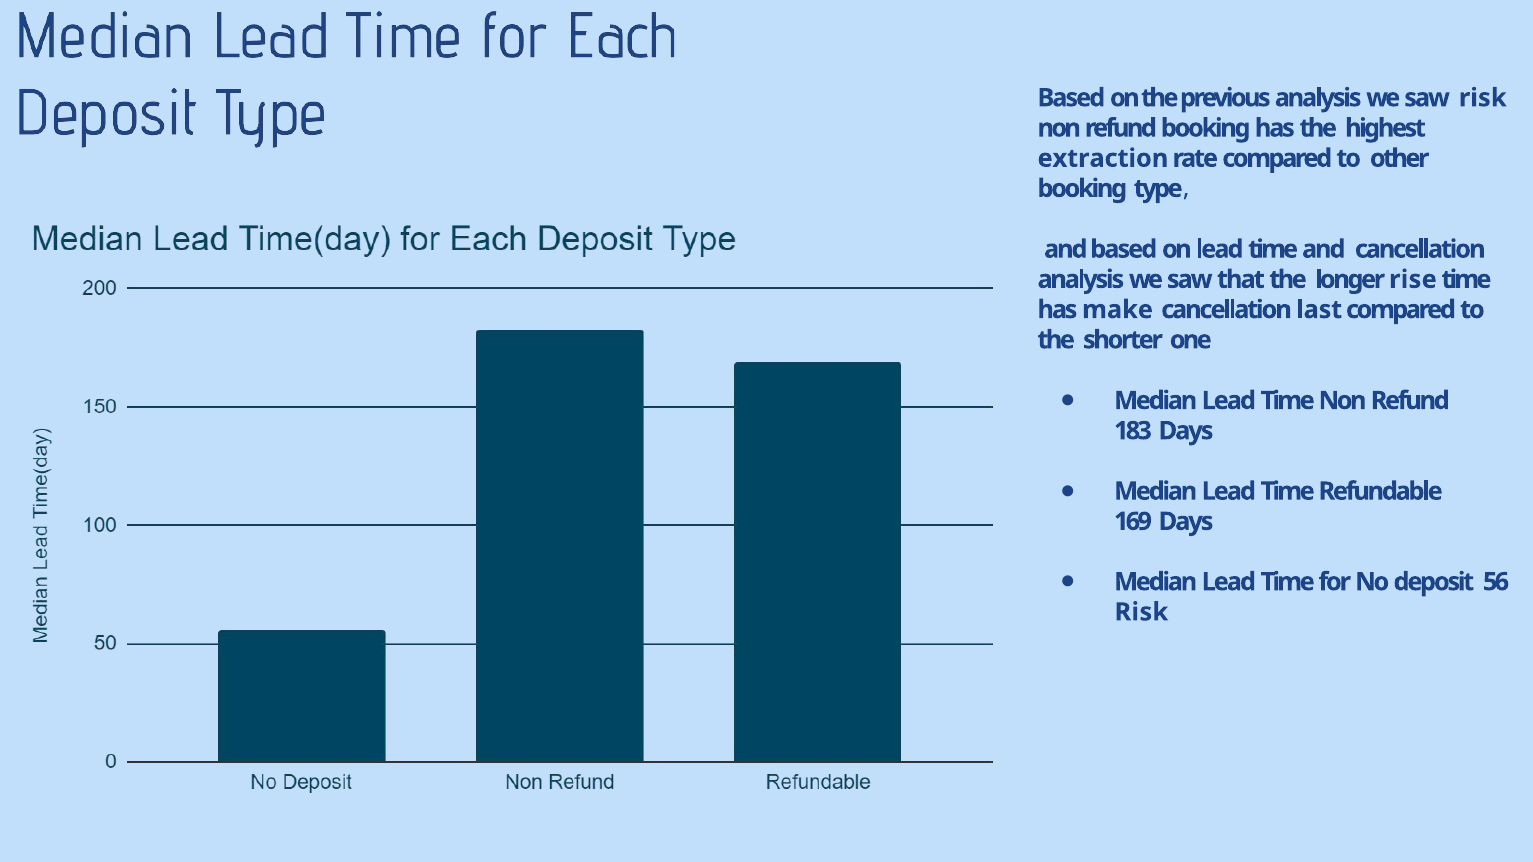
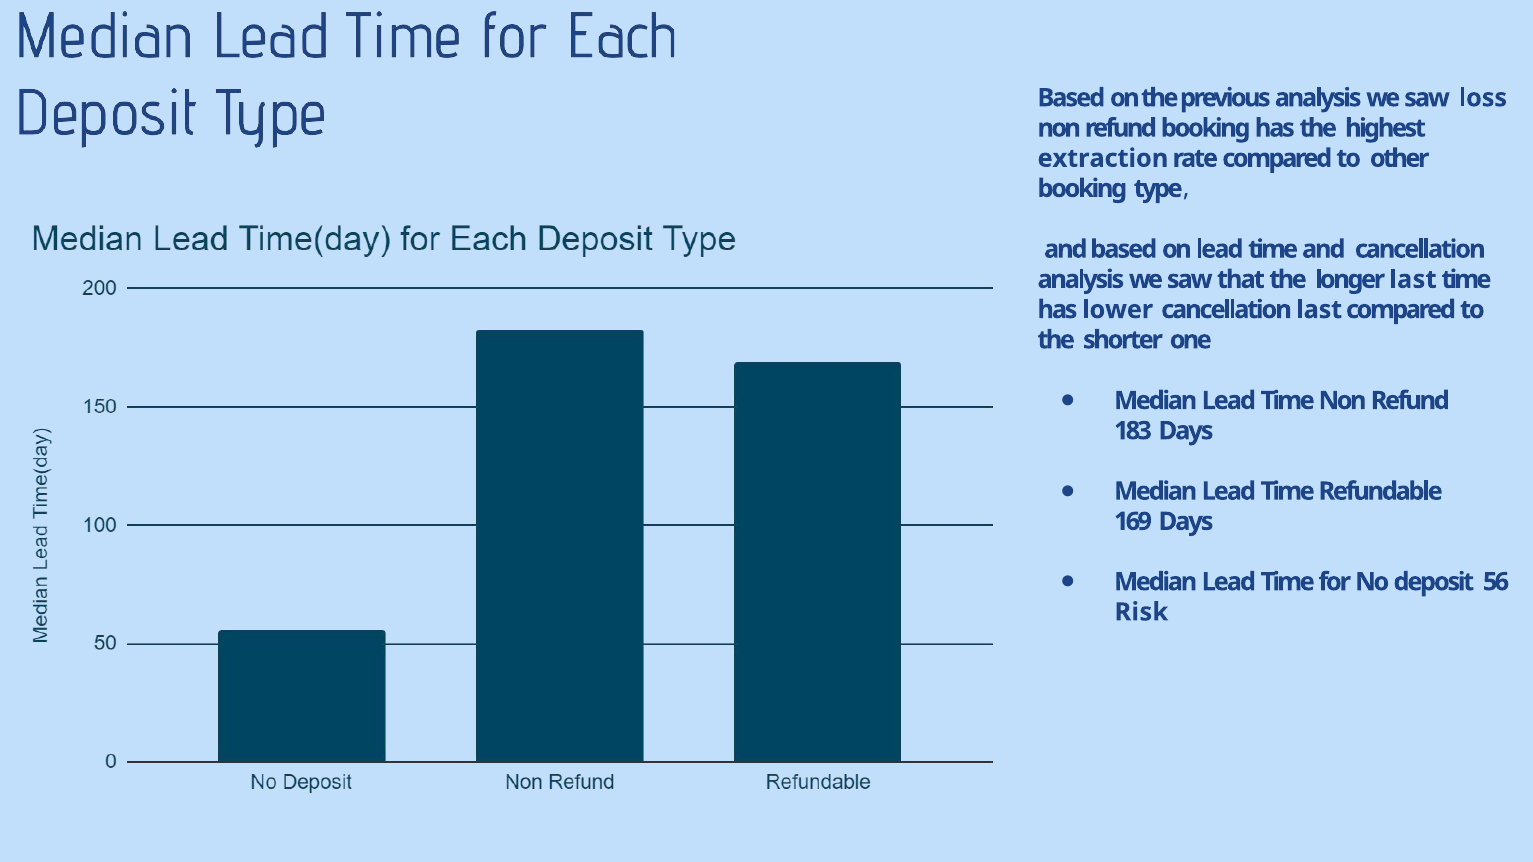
saw risk: risk -> loss
longer rise: rise -> last
make: make -> lower
